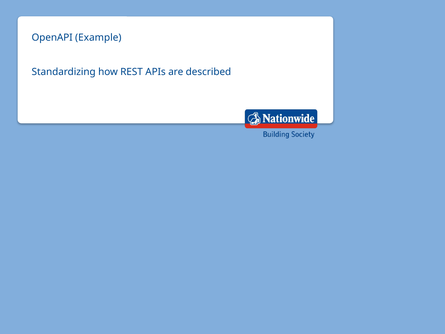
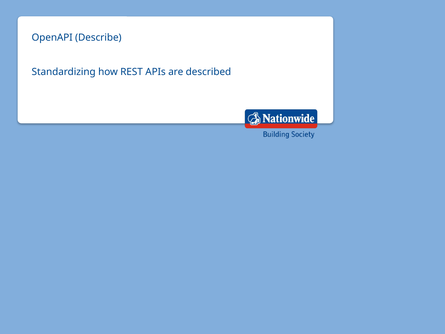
Example: Example -> Describe
